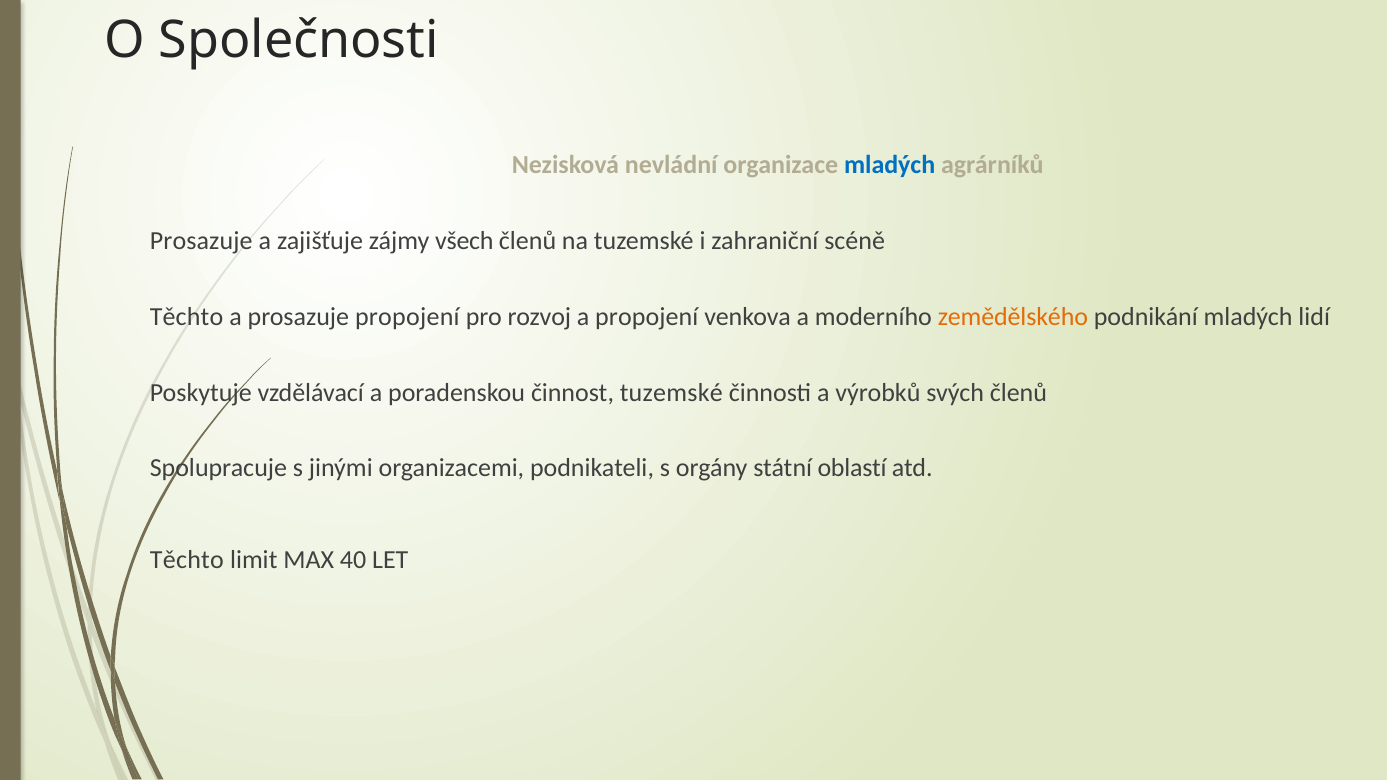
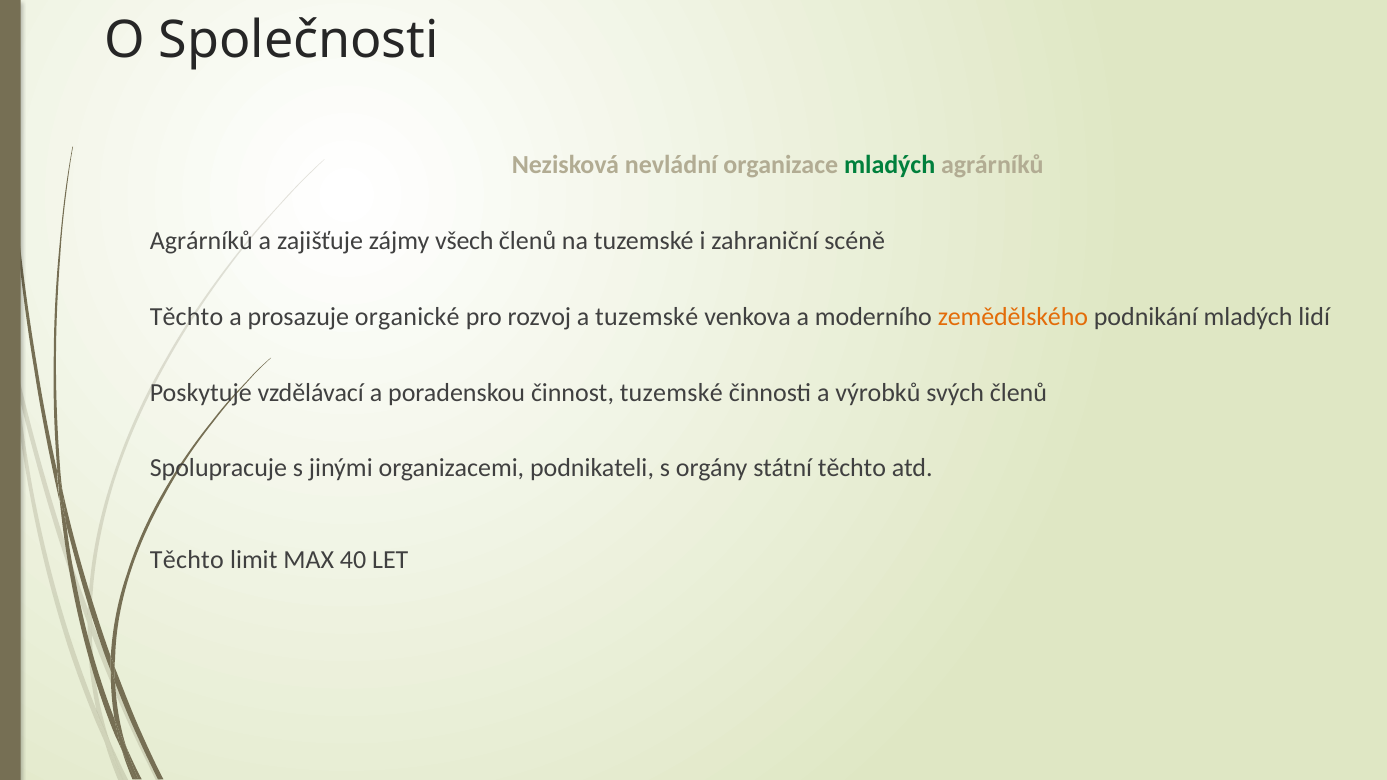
mladých at (890, 165) colour: blue -> green
Prosazuje at (201, 241): Prosazuje -> Agrárníků
prosazuje propojení: propojení -> organické
a propojení: propojení -> tuzemské
státní oblastí: oblastí -> těchto
